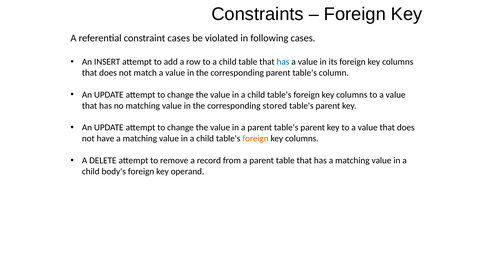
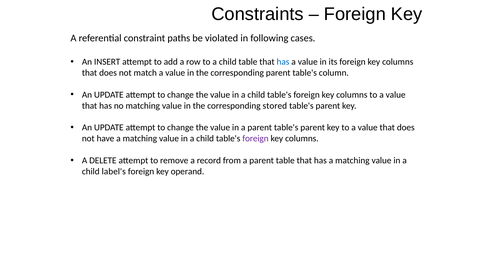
constraint cases: cases -> paths
foreign at (256, 139) colour: orange -> purple
body's: body's -> label's
